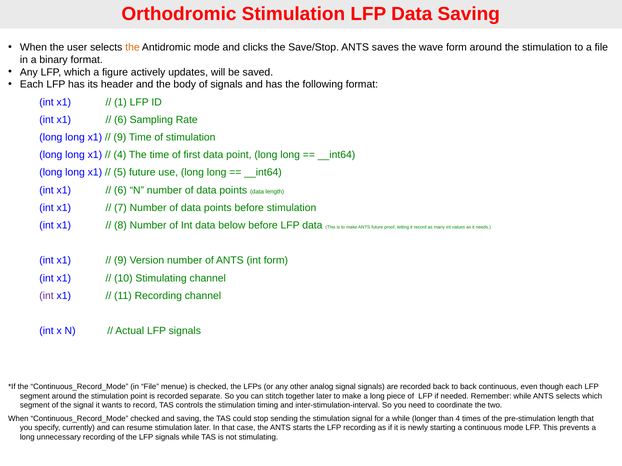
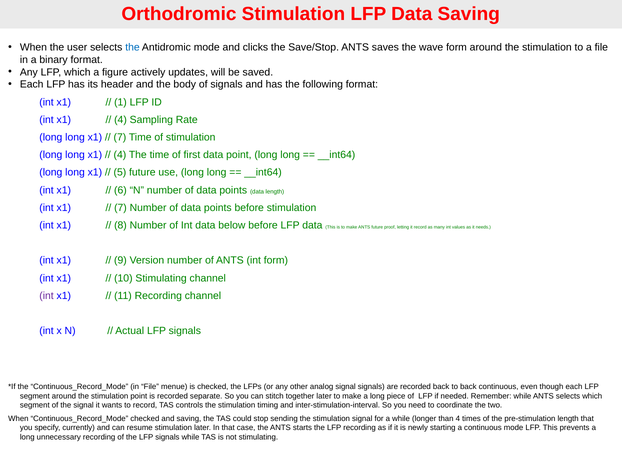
the at (132, 47) colour: orange -> blue
6 at (120, 120): 6 -> 4
9 at (120, 138): 9 -> 7
